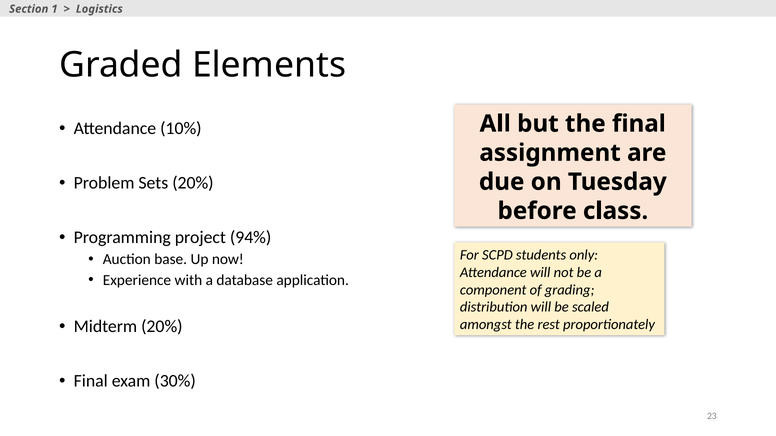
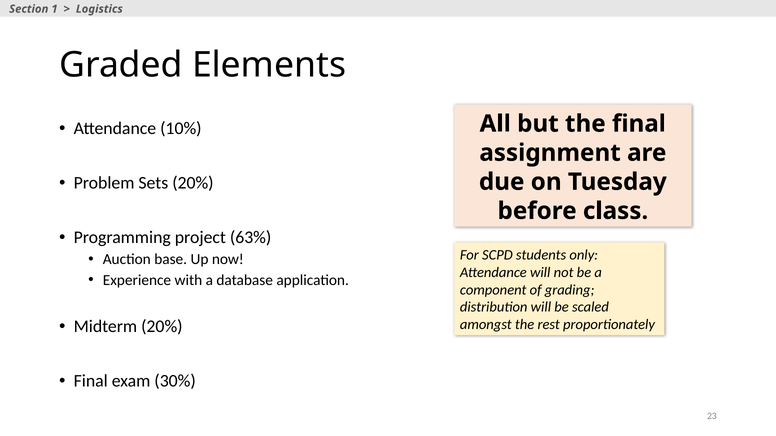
94%: 94% -> 63%
